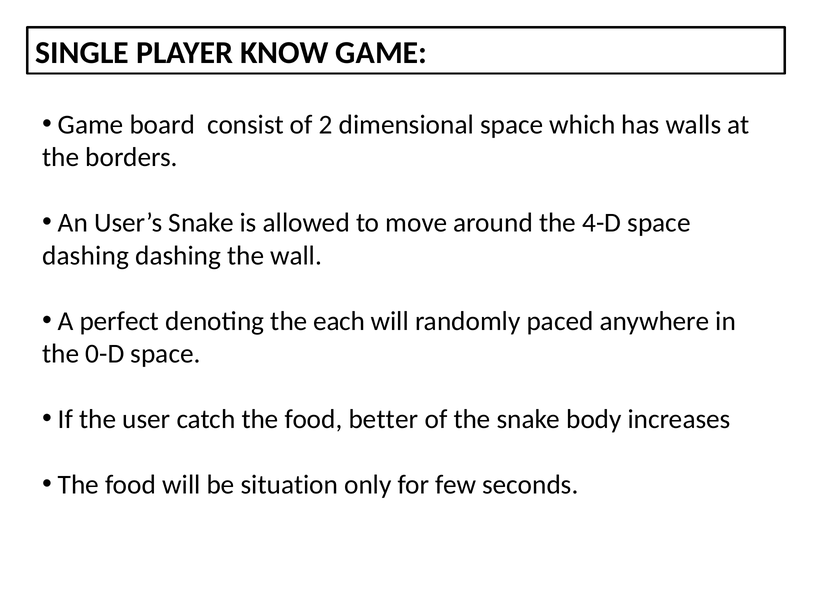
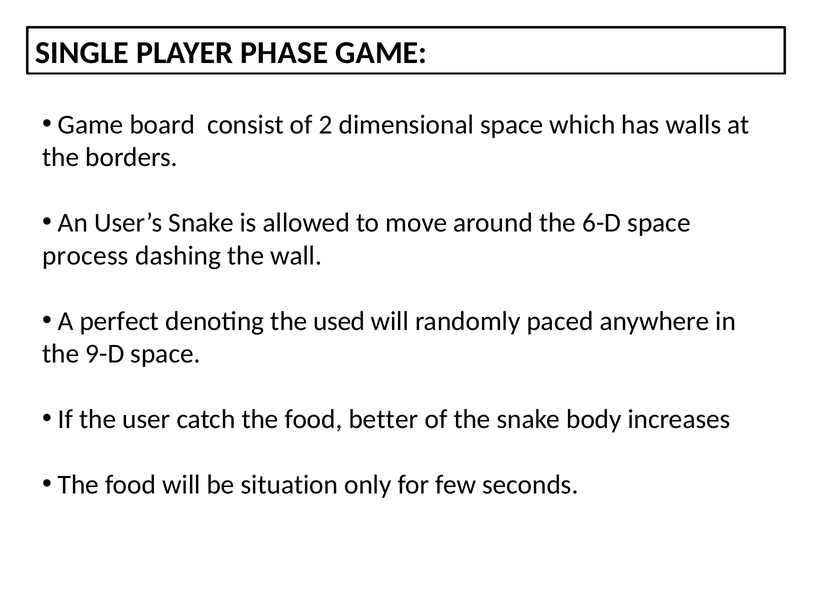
KNOW: KNOW -> PHASE
4-D: 4-D -> 6-D
dashing at (86, 256): dashing -> process
each: each -> used
0-D: 0-D -> 9-D
